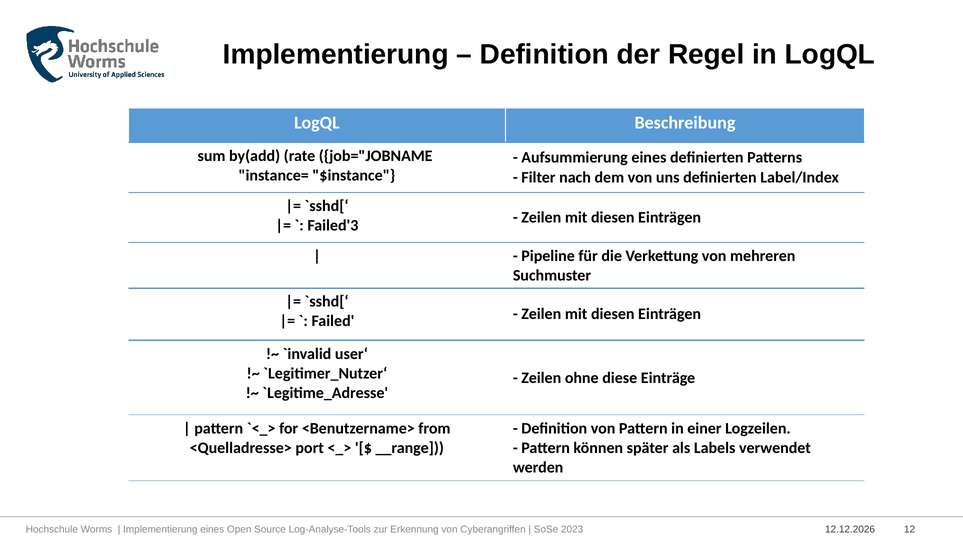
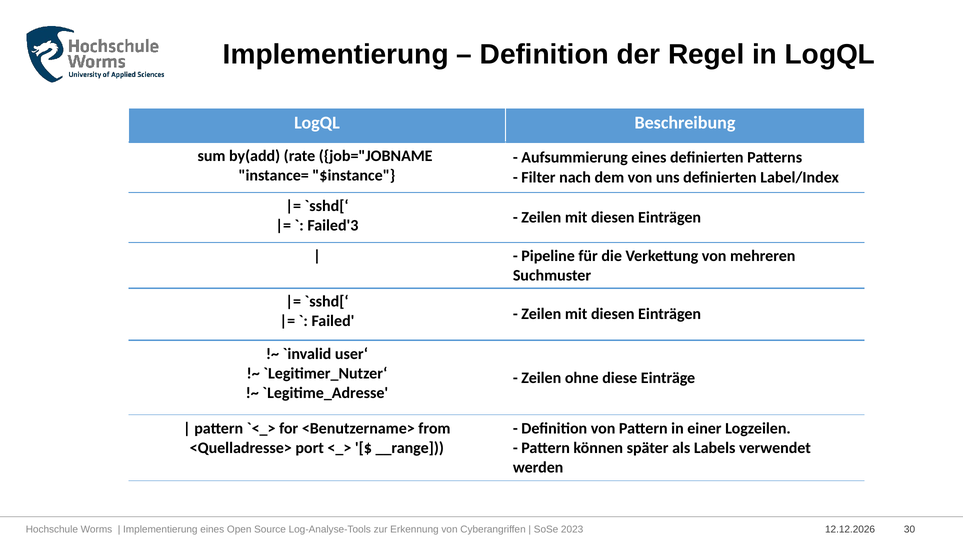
12: 12 -> 30
